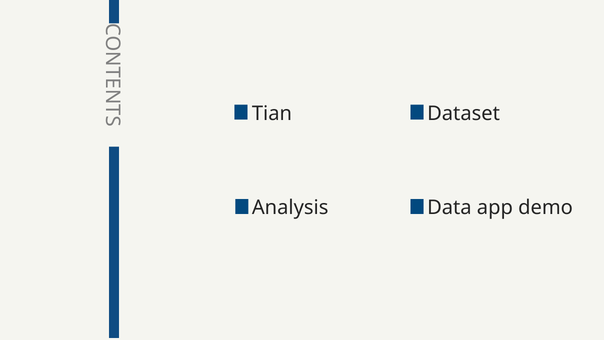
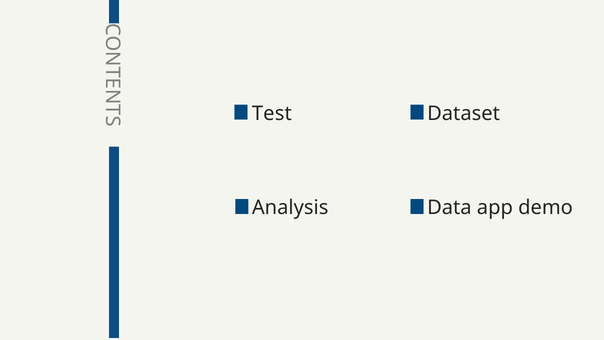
Tian: Tian -> Test
